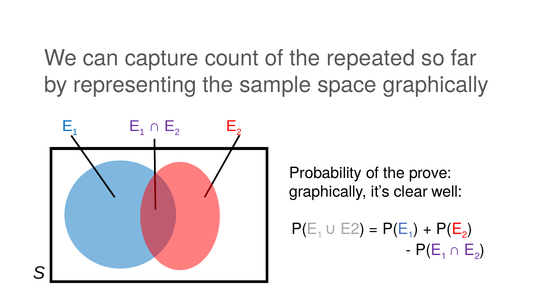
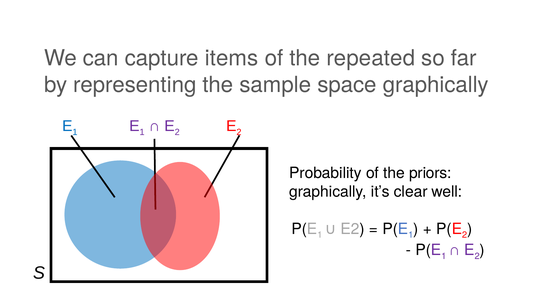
count: count -> items
prove: prove -> priors
